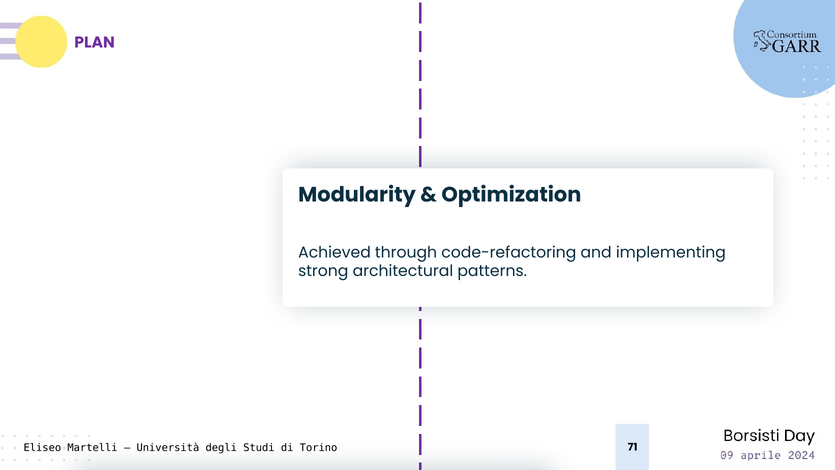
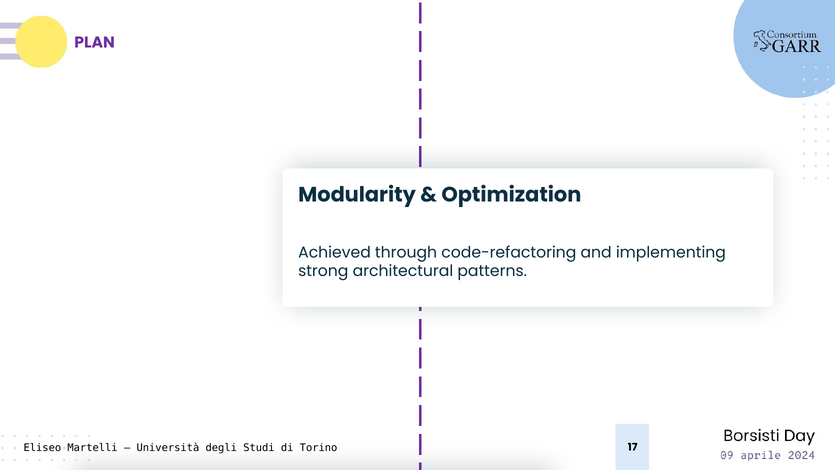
71: 71 -> 17
